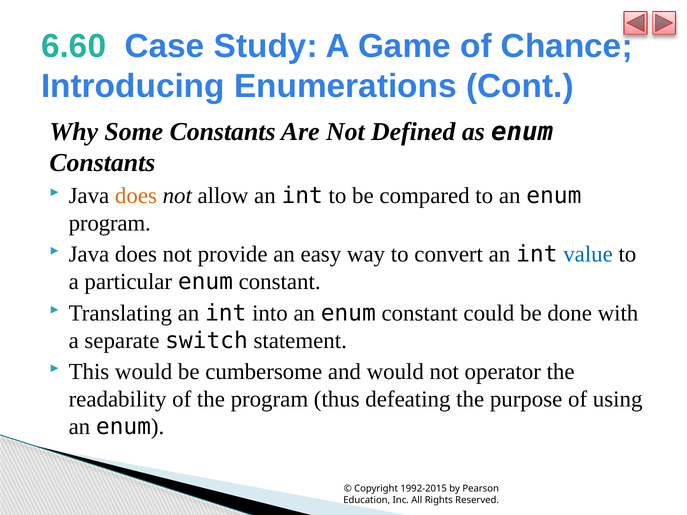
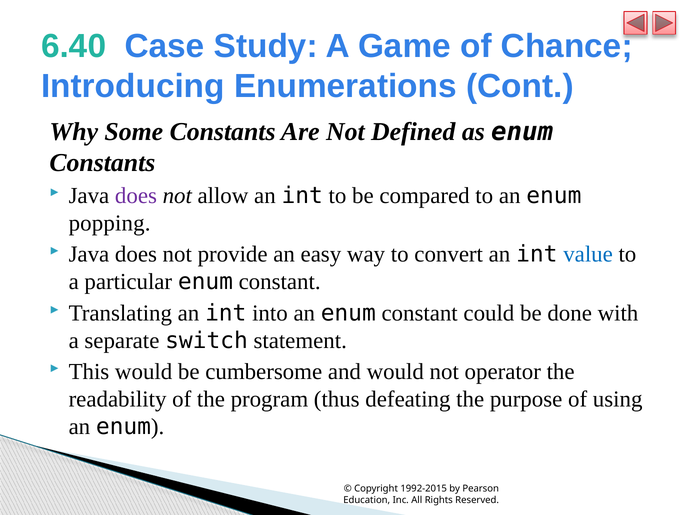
6.60: 6.60 -> 6.40
does at (136, 196) colour: orange -> purple
program at (110, 223): program -> popping
